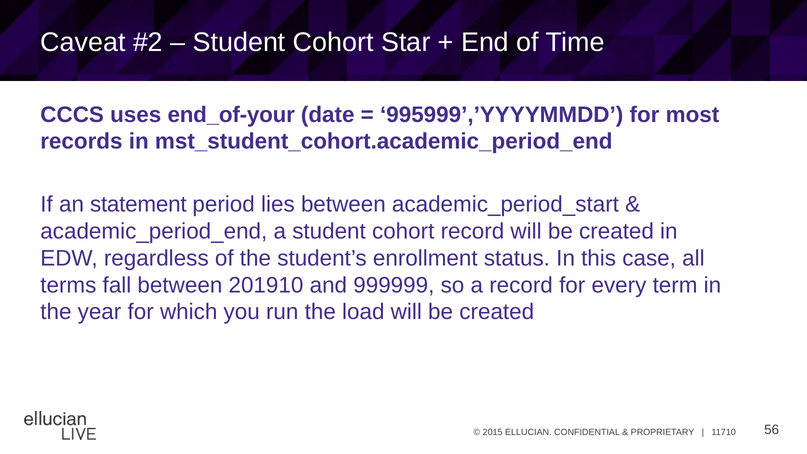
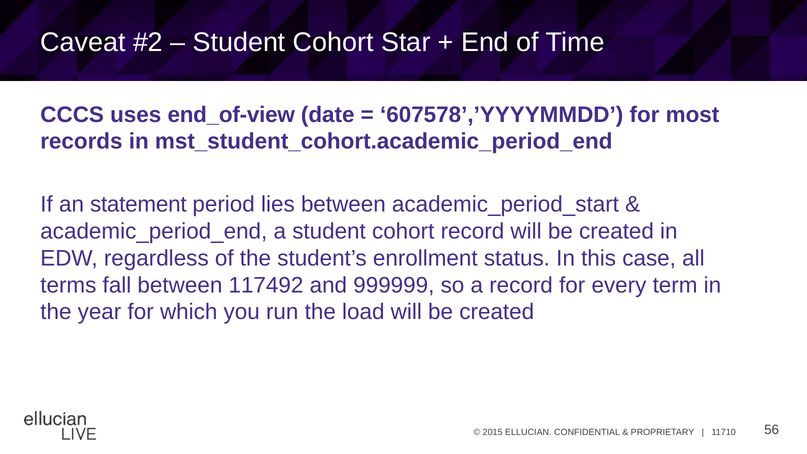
end_of-your: end_of-your -> end_of-view
995999’,’YYYYMMDD: 995999’,’YYYYMMDD -> 607578’,’YYYYMMDD
201910: 201910 -> 117492
